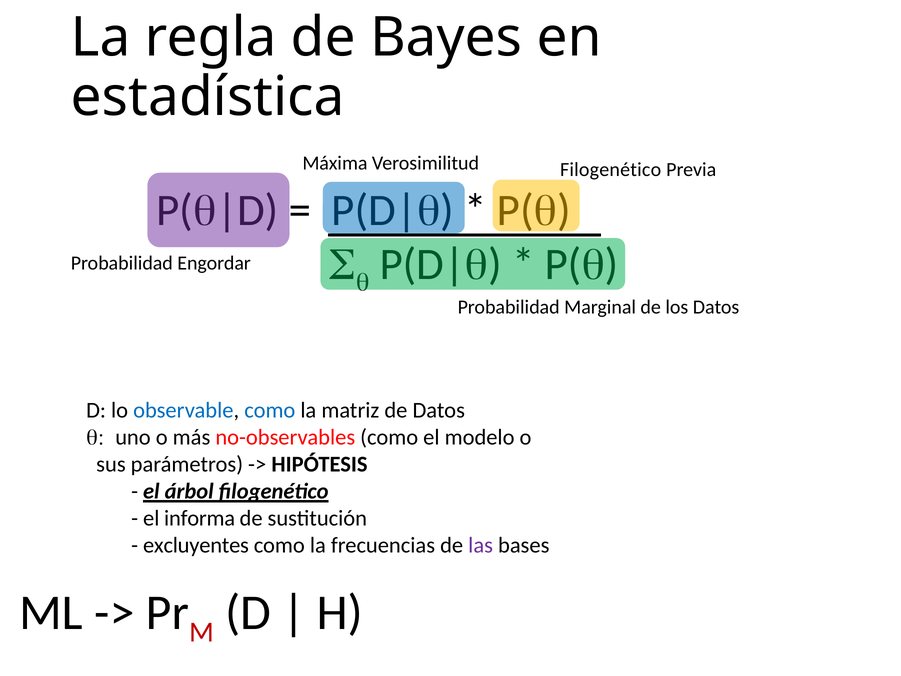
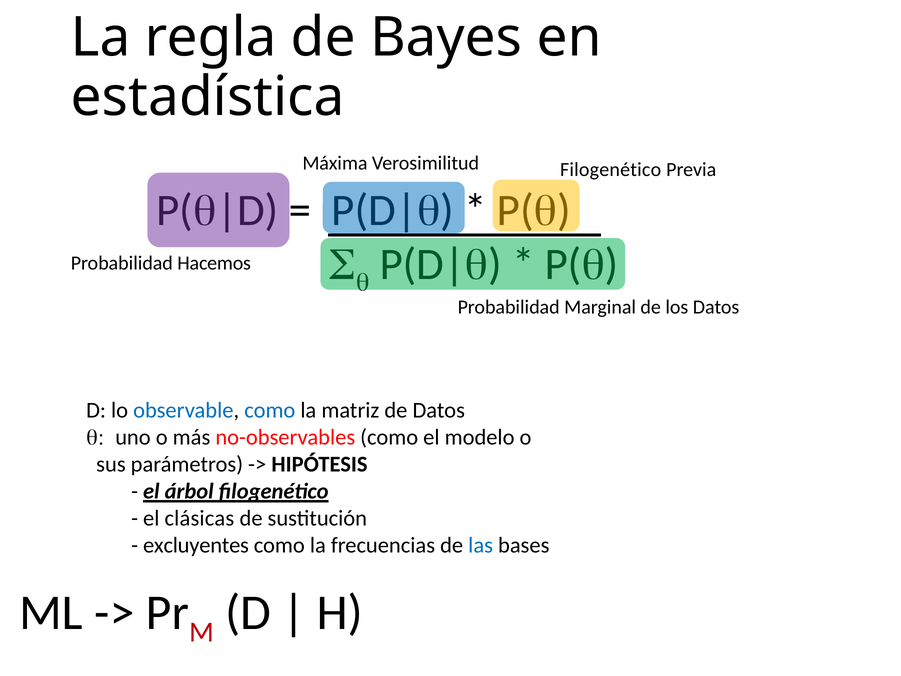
Engordar: Engordar -> Hacemos
informa: informa -> clásicas
las colour: purple -> blue
